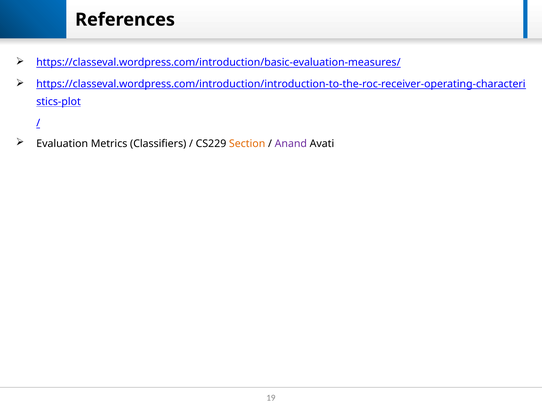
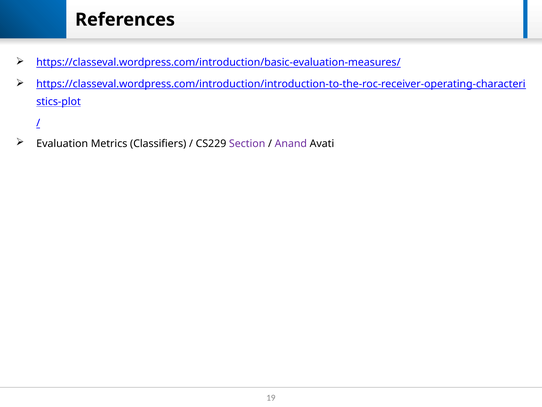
Section colour: orange -> purple
